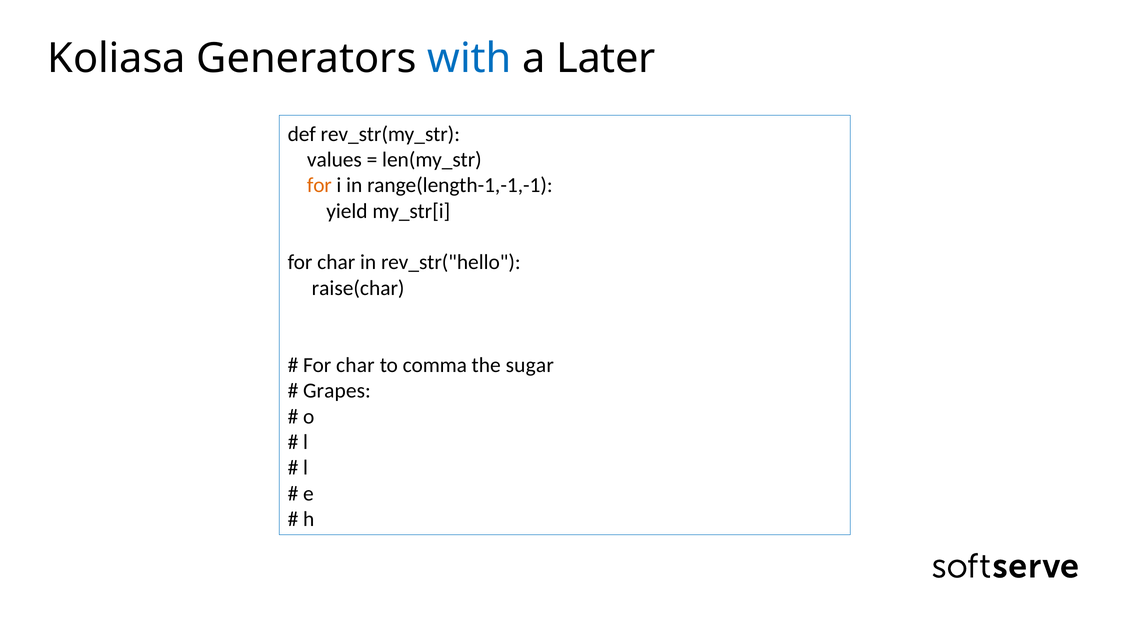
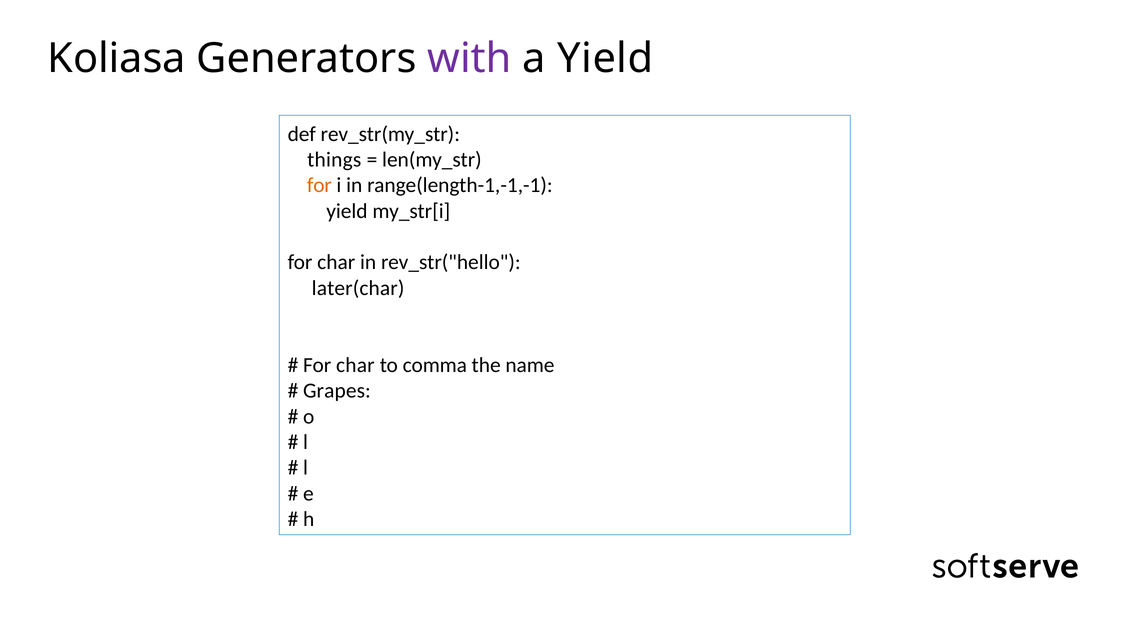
with colour: blue -> purple
a Later: Later -> Yield
values: values -> things
raise(char: raise(char -> later(char
sugar: sugar -> name
